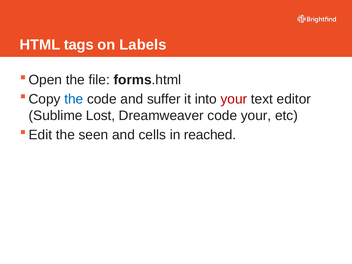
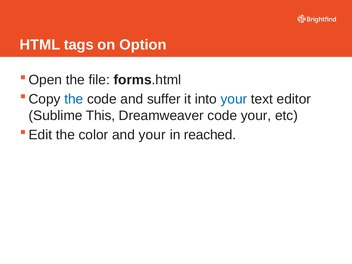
Labels: Labels -> Option
your at (234, 99) colour: red -> blue
Lost: Lost -> This
seen: seen -> color
and cells: cells -> your
